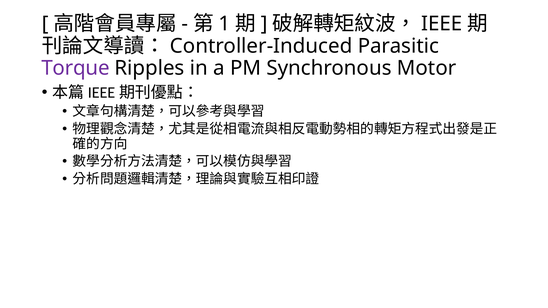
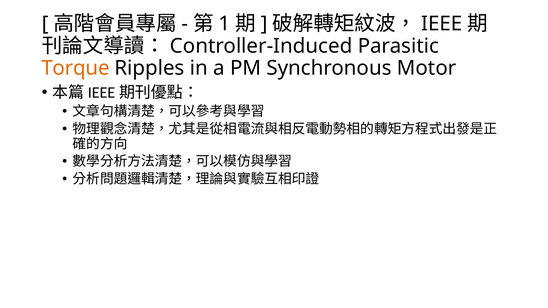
Torque colour: purple -> orange
